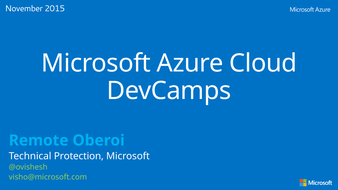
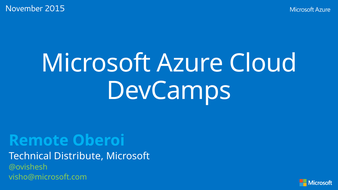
Protection: Protection -> Distribute
